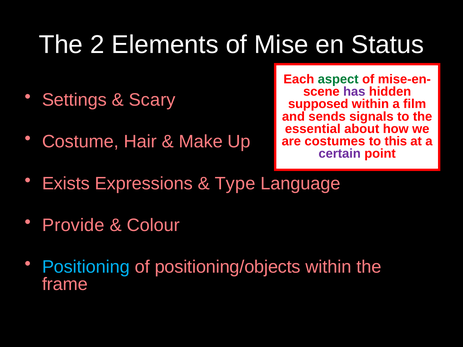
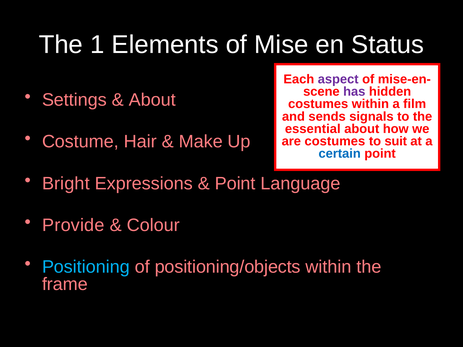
2: 2 -> 1
aspect colour: green -> purple
Scary at (152, 100): Scary -> About
supposed at (318, 104): supposed -> costumes
this: this -> suit
certain colour: purple -> blue
Exists: Exists -> Bright
Type at (235, 184): Type -> Point
